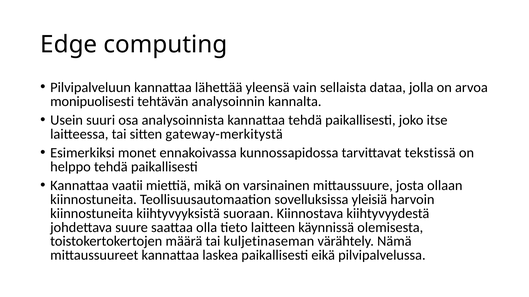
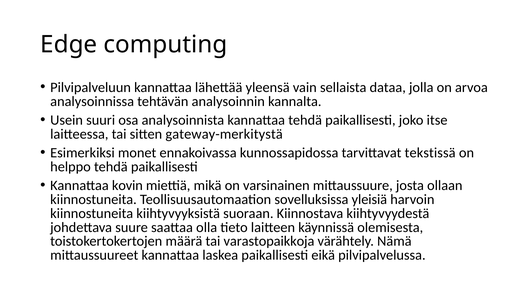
monipuolisesti: monipuolisesti -> analysoinnissa
vaatii: vaatii -> kovin
kuljetinaseman: kuljetinaseman -> varastopaikkoja
